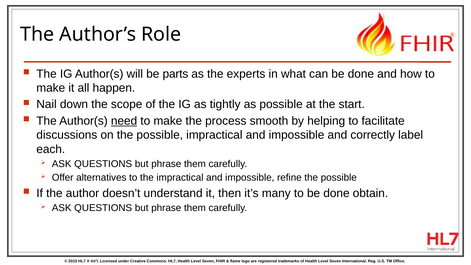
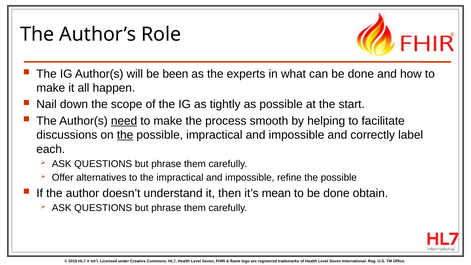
parts: parts -> been
the at (125, 135) underline: none -> present
many: many -> mean
